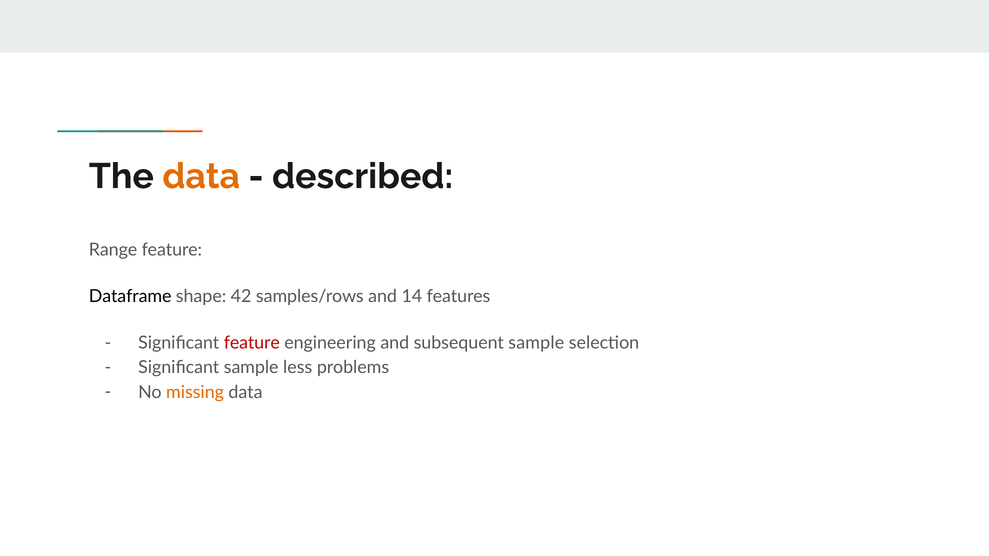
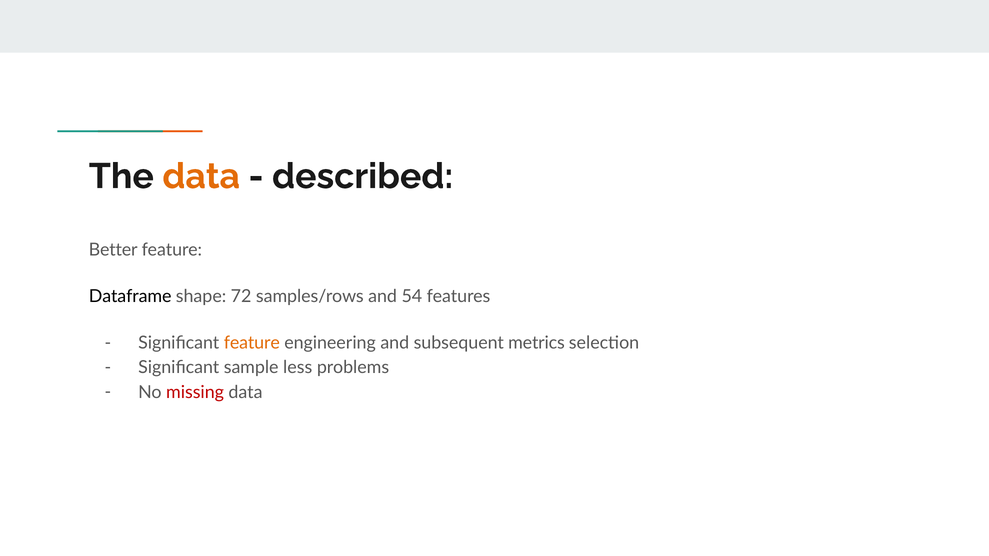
Range: Range -> Better
42: 42 -> 72
14: 14 -> 54
feature at (252, 343) colour: red -> orange
subsequent sample: sample -> metrics
missing colour: orange -> red
